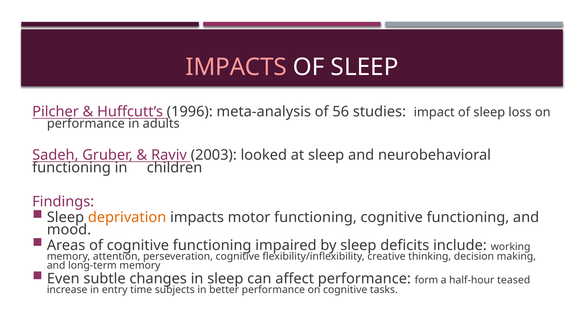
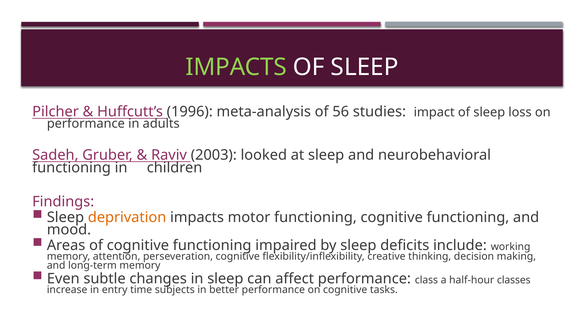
IMPACTS at (236, 67) colour: pink -> light green
form: form -> class
teased: teased -> classes
